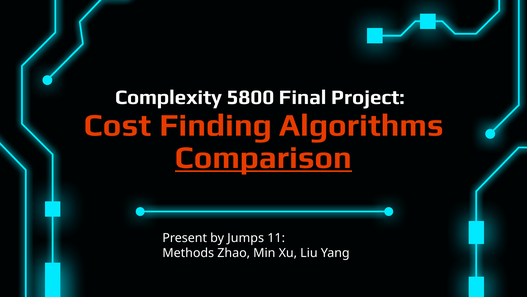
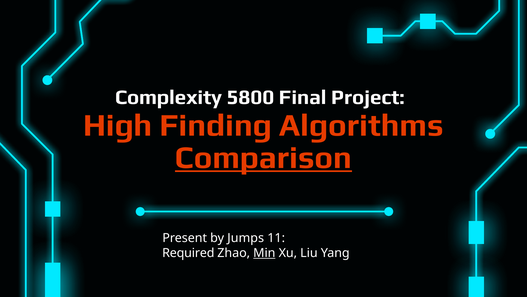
Cost: Cost -> High
Methods: Methods -> Required
Min underline: none -> present
